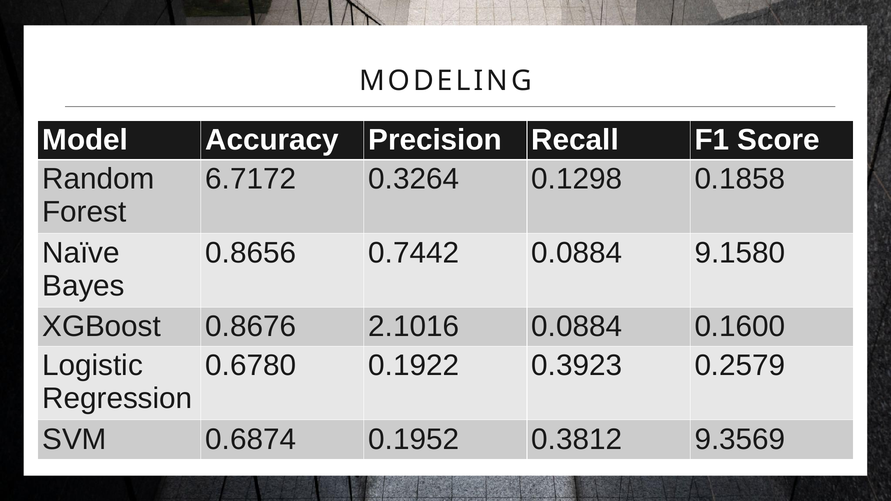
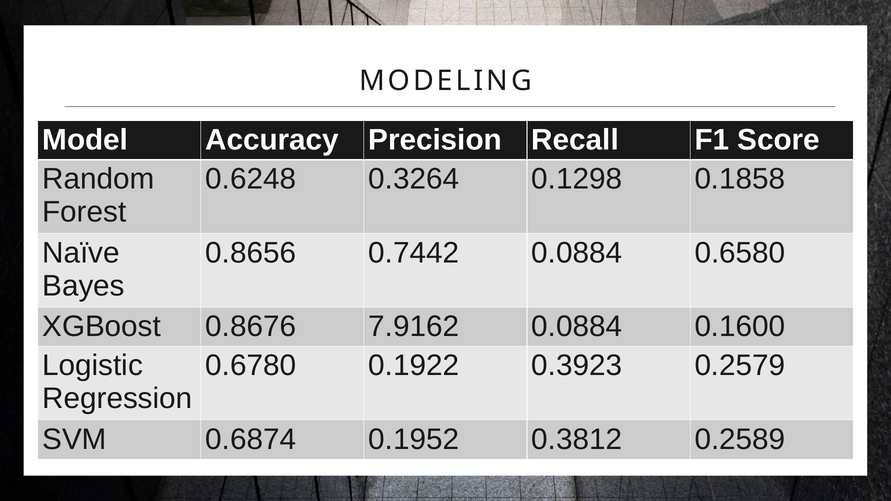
6.7172: 6.7172 -> 0.6248
9.1580: 9.1580 -> 0.6580
2.1016: 2.1016 -> 7.9162
9.3569: 9.3569 -> 0.2589
